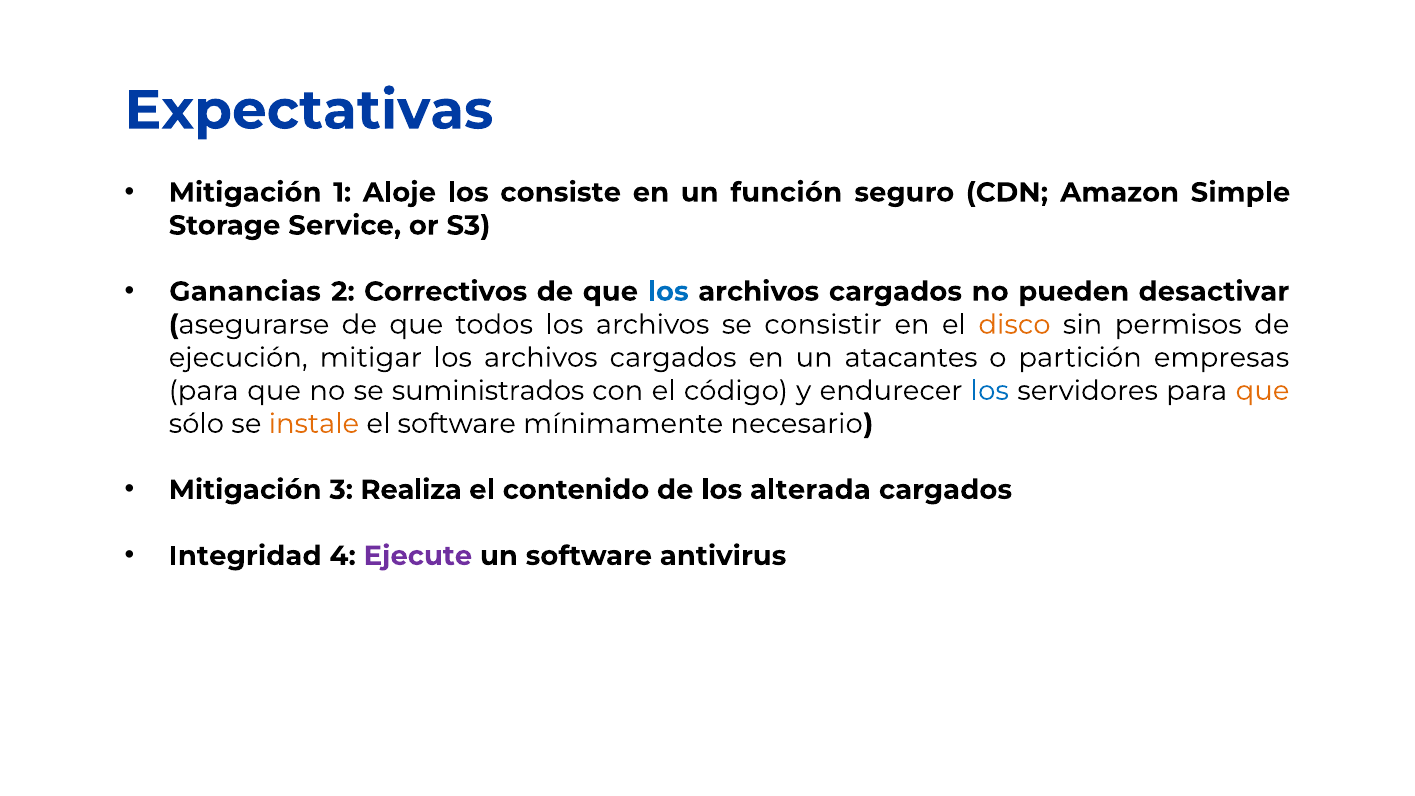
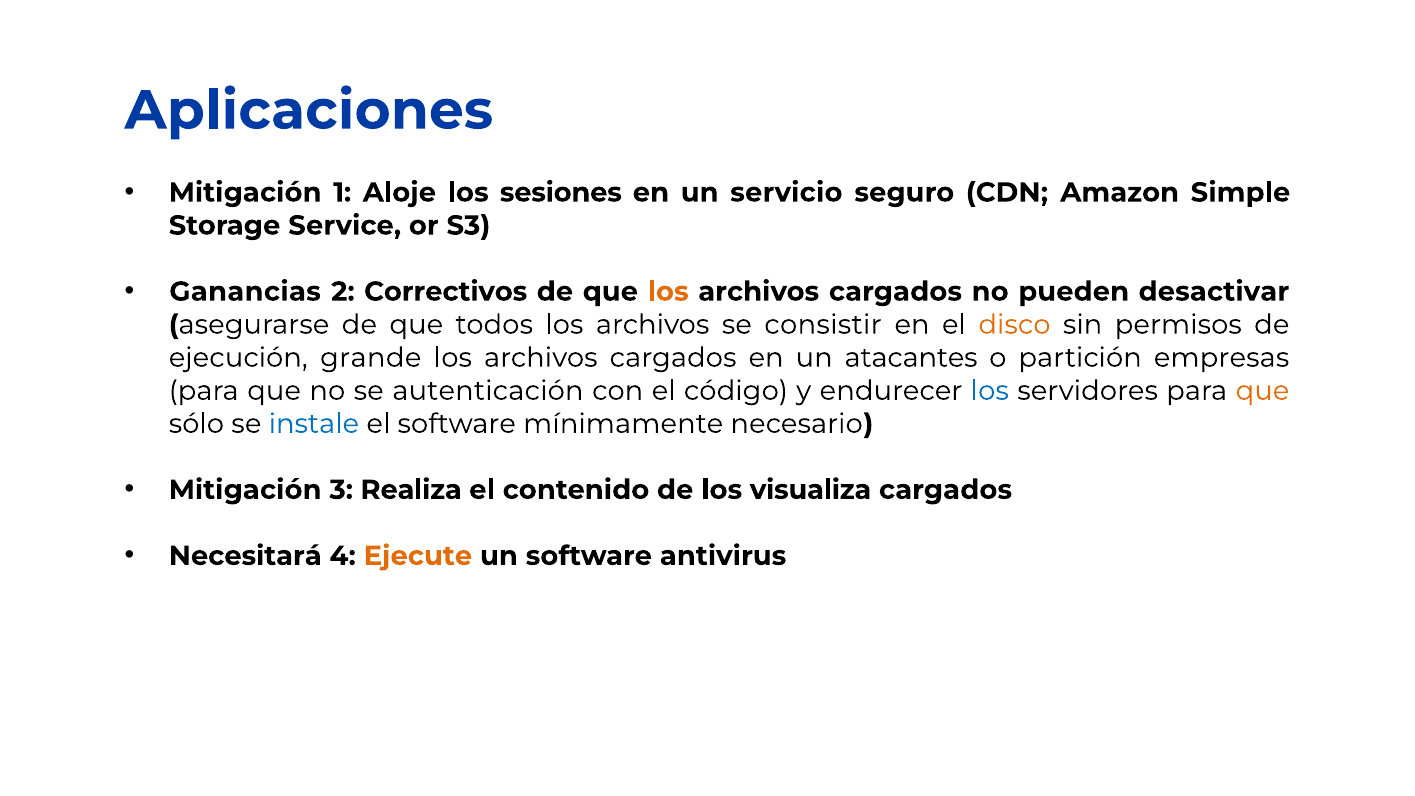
Expectativas: Expectativas -> Aplicaciones
consiste: consiste -> sesiones
función: función -> servicio
los at (668, 292) colour: blue -> orange
mitigar: mitigar -> grande
suministrados: suministrados -> autenticación
instale colour: orange -> blue
alterada: alterada -> visualiza
Integridad: Integridad -> Necesitará
Ejecute colour: purple -> orange
